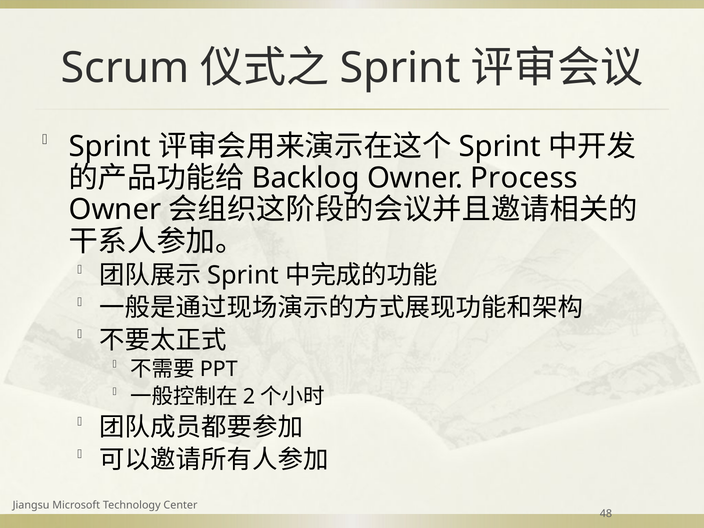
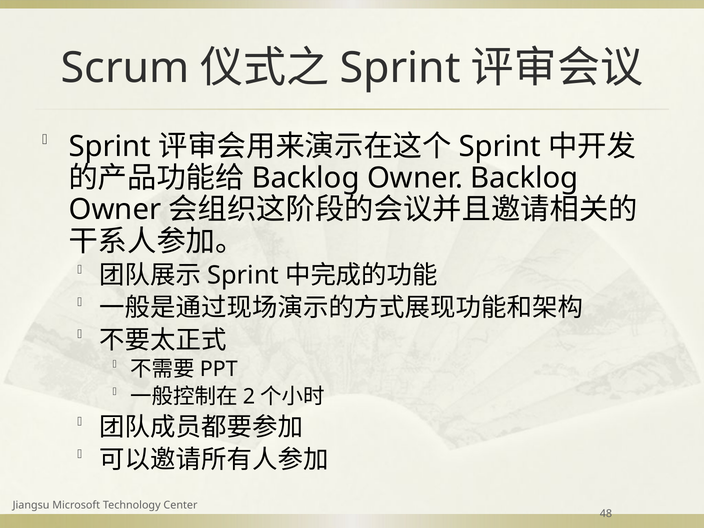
Owner Process: Process -> Backlog
